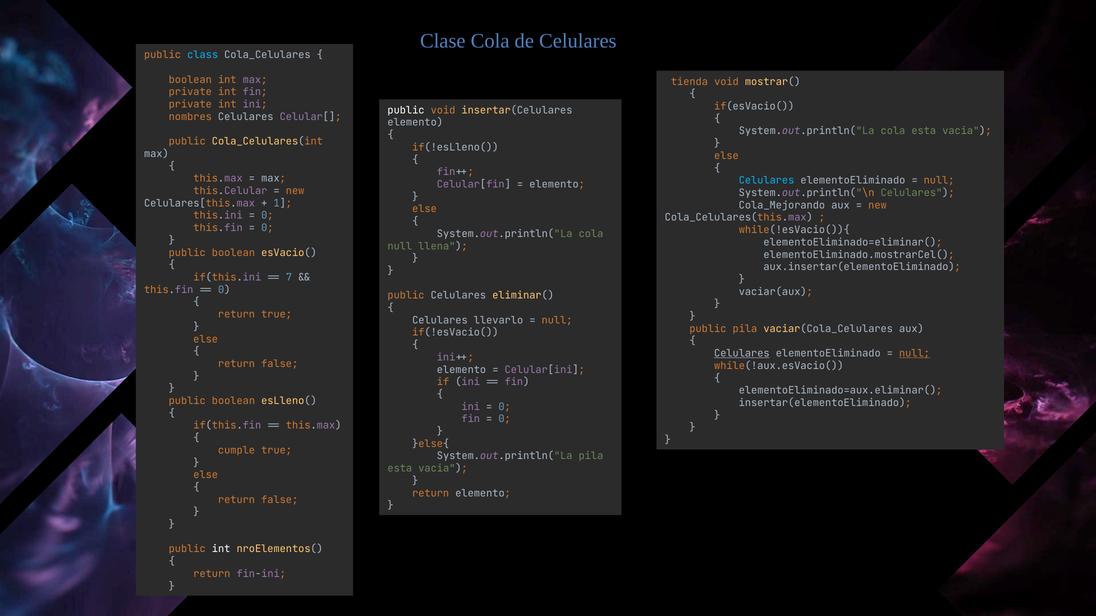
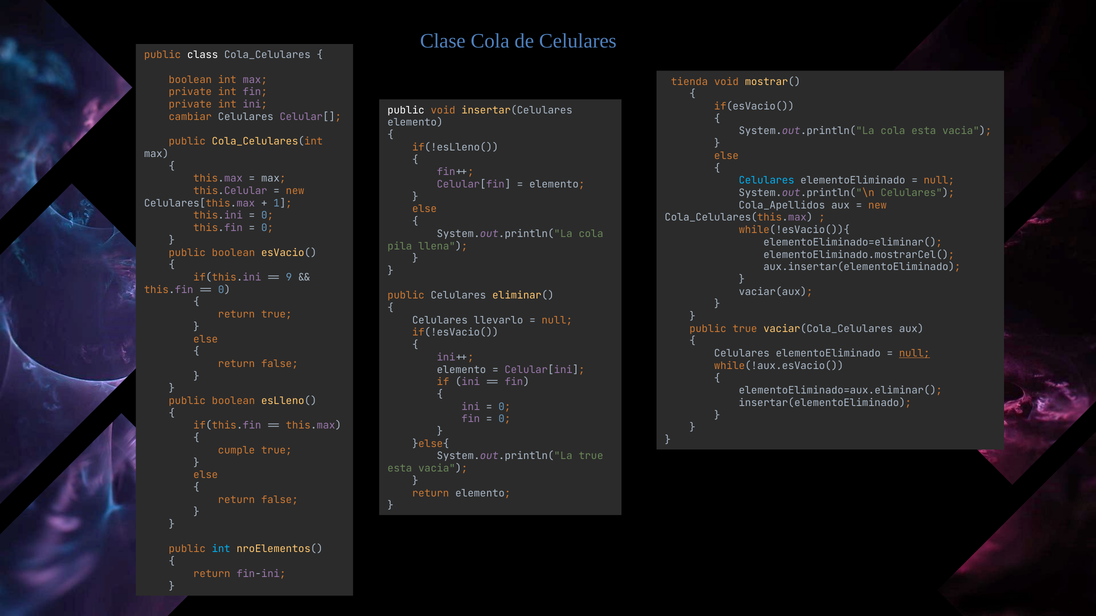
class colour: light blue -> white
nombres: nombres -> cambiar
Cola_Mejorando: Cola_Mejorando -> Cola_Apellidos
null at (400, 246): null -> pila
7: 7 -> 9
public pila: pila -> true
Celulares at (742, 354) underline: present -> none
System.out.println("La pila: pila -> true
int at (221, 550) colour: white -> light blue
